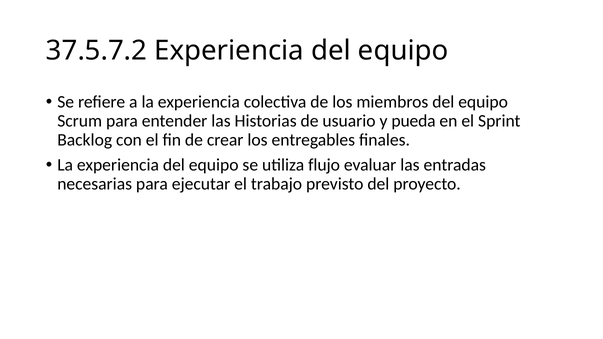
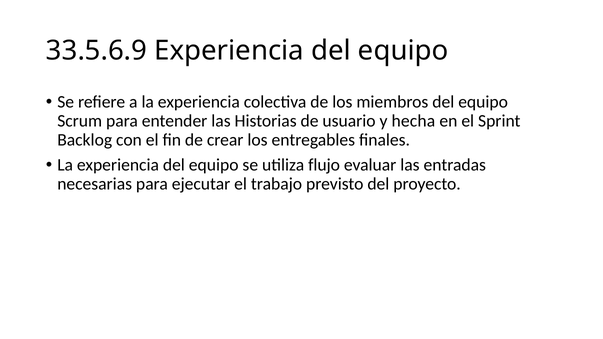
37.5.7.2: 37.5.7.2 -> 33.5.6.9
pueda: pueda -> hecha
